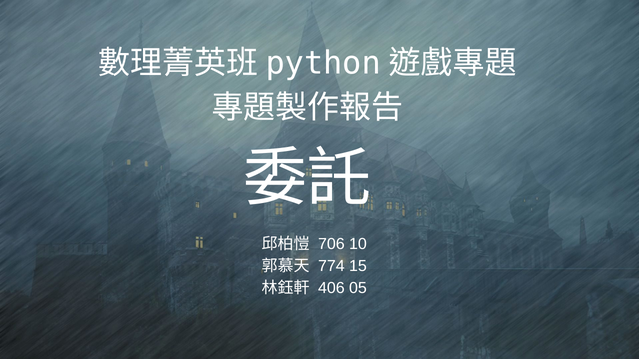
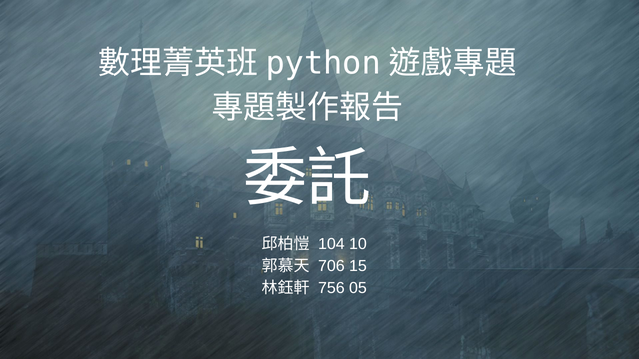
706: 706 -> 104
774: 774 -> 706
406: 406 -> 756
